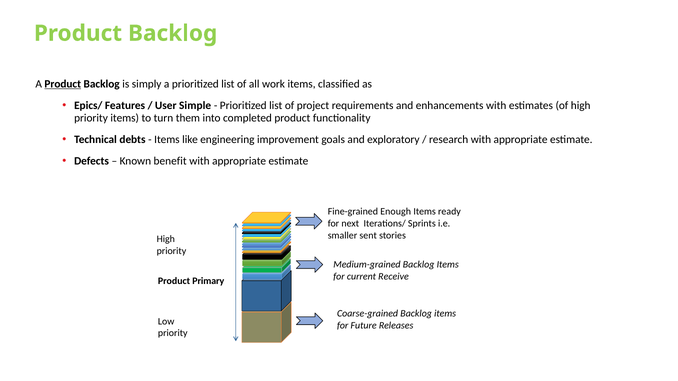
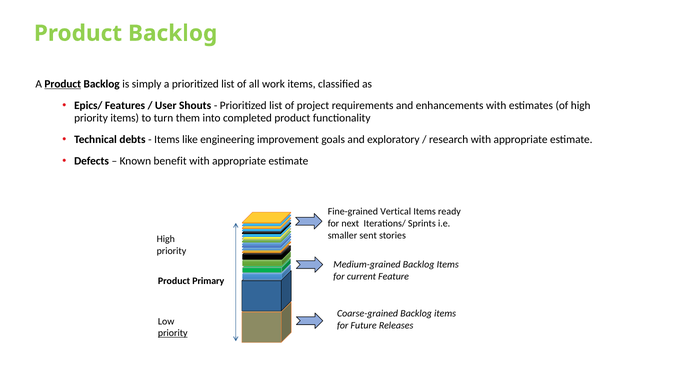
Simple: Simple -> Shouts
Enough: Enough -> Vertical
Receive: Receive -> Feature
priority at (173, 333) underline: none -> present
